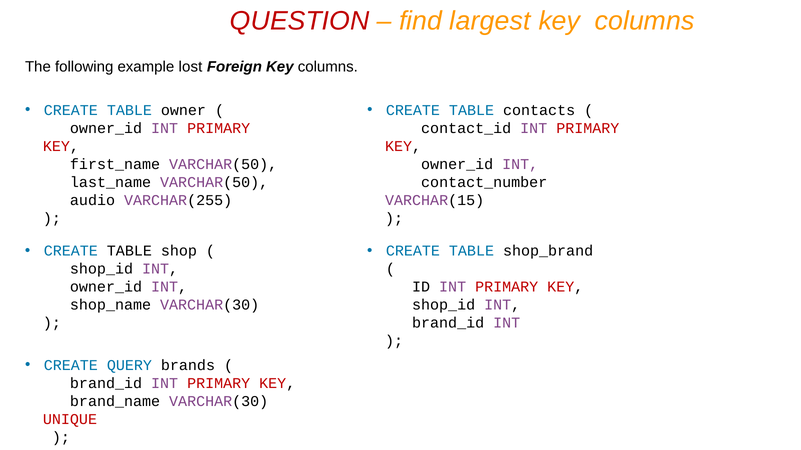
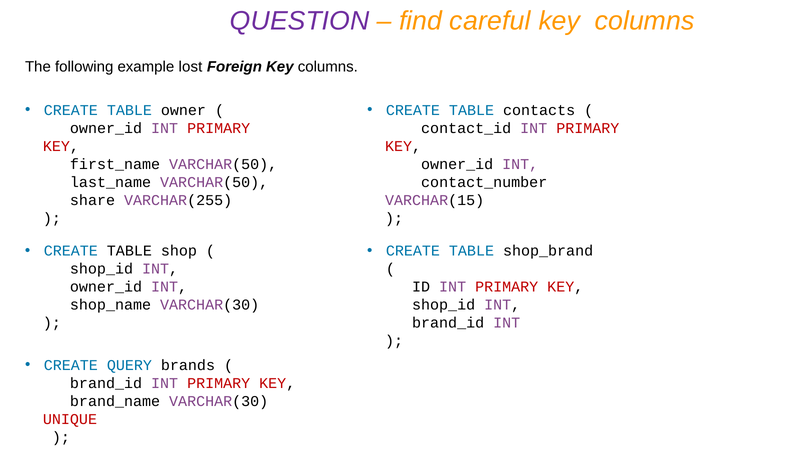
QUESTION colour: red -> purple
largest: largest -> careful
audio: audio -> share
